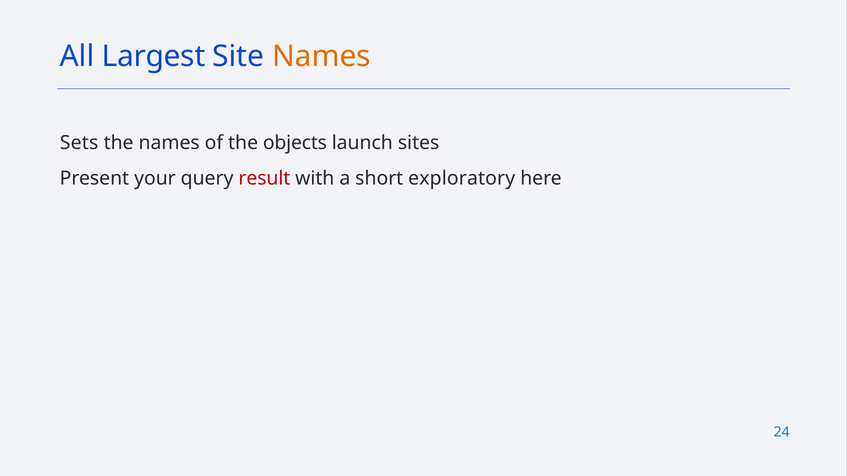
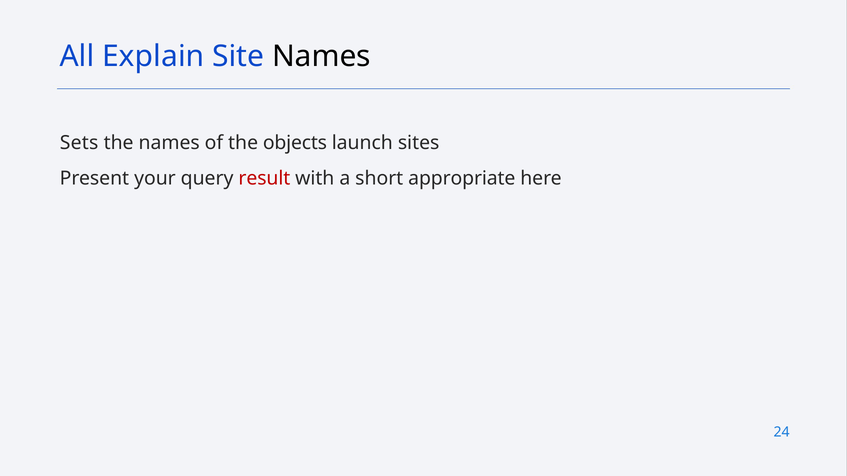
Largest: Largest -> Explain
Names at (321, 57) colour: orange -> black
exploratory: exploratory -> appropriate
